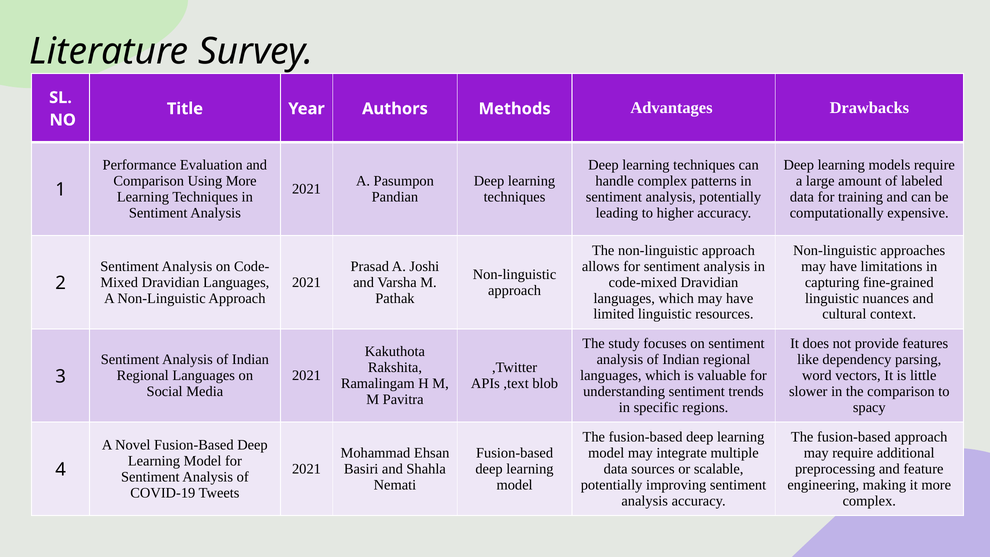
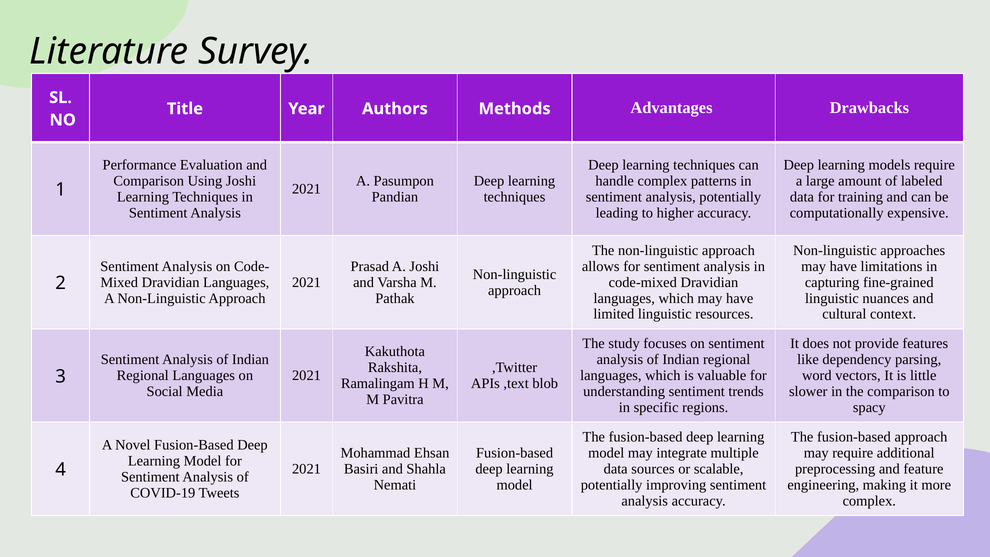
Using More: More -> Joshi
